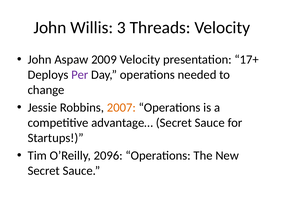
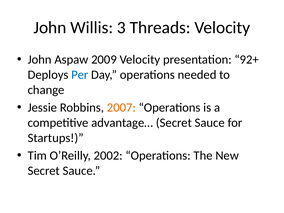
17+: 17+ -> 92+
Per colour: purple -> blue
2096: 2096 -> 2002
